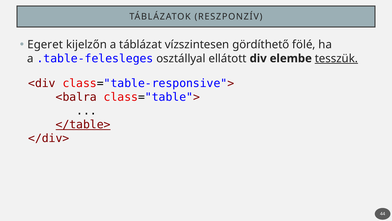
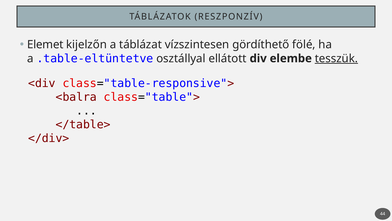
Egeret: Egeret -> Elemet
.table-felesleges: .table-felesleges -> .table-eltüntetve
</table> underline: present -> none
